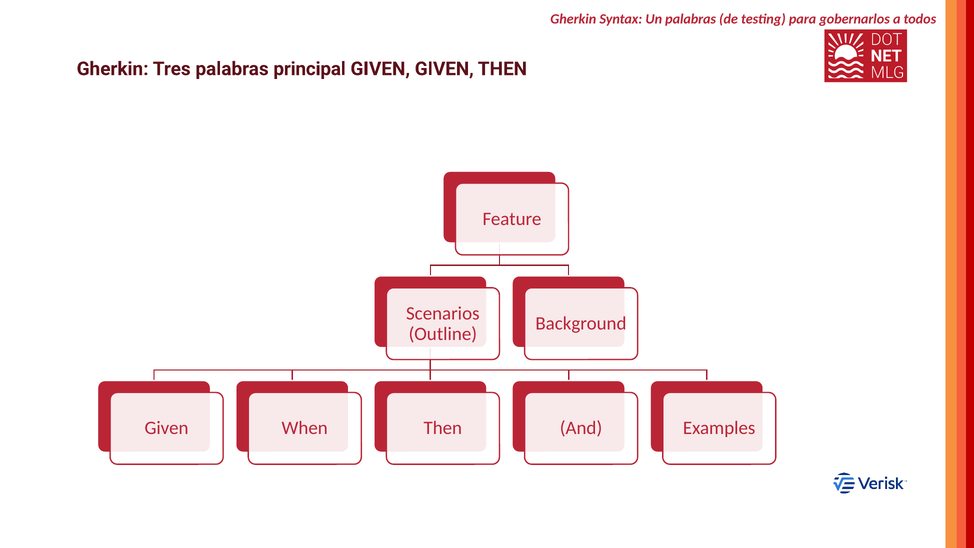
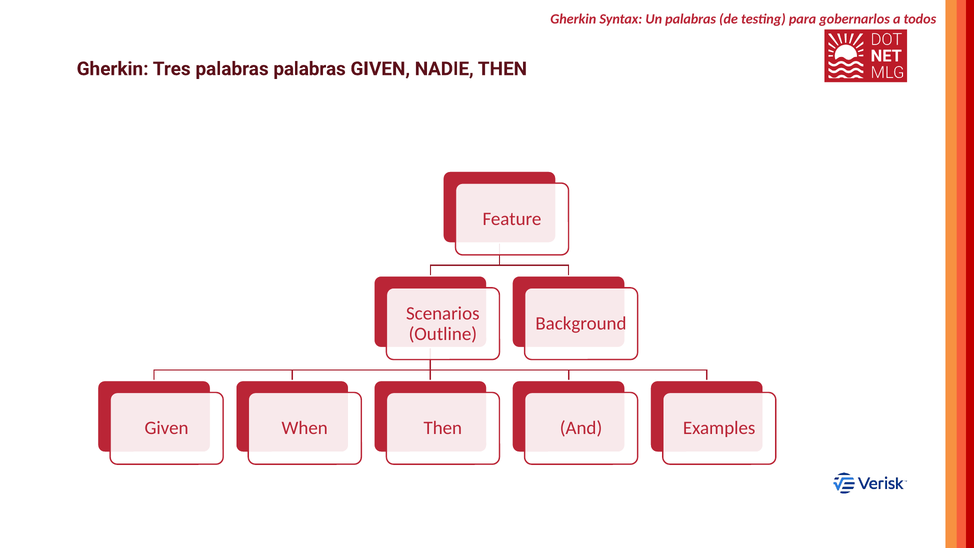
palabras principal: principal -> palabras
GIVEN GIVEN: GIVEN -> NADIE
